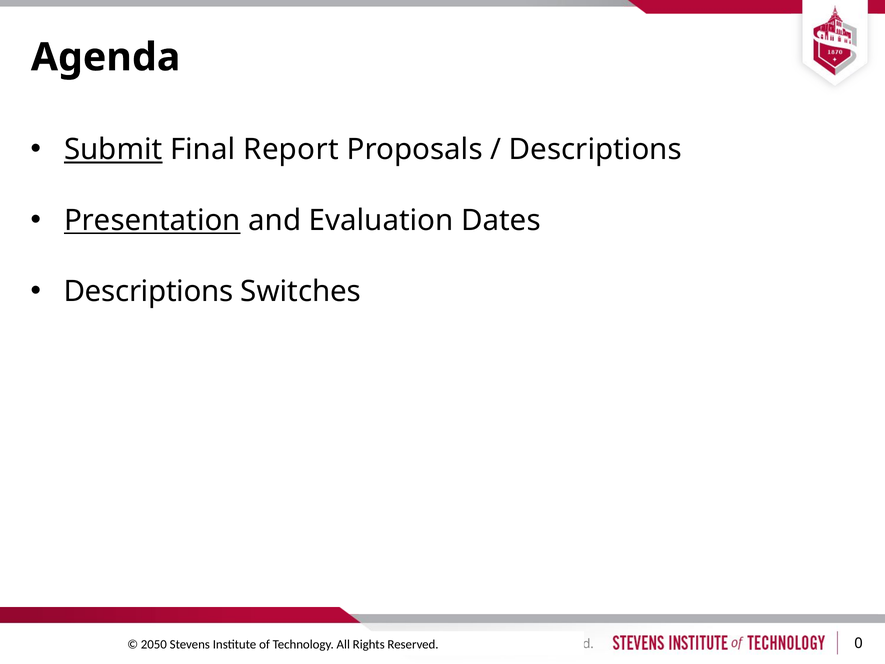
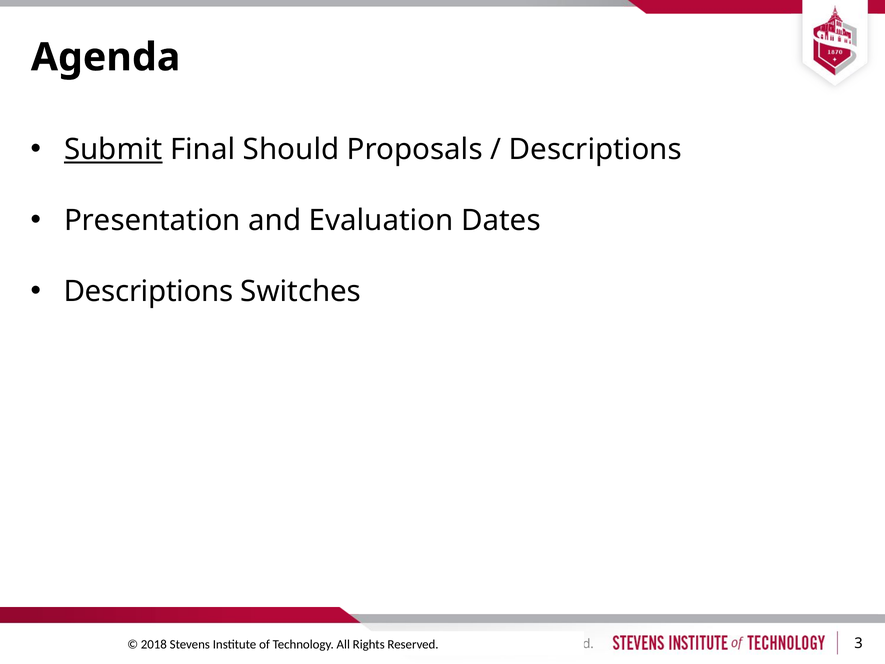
Report: Report -> Should
Presentation underline: present -> none
2050: 2050 -> 2018
0: 0 -> 3
